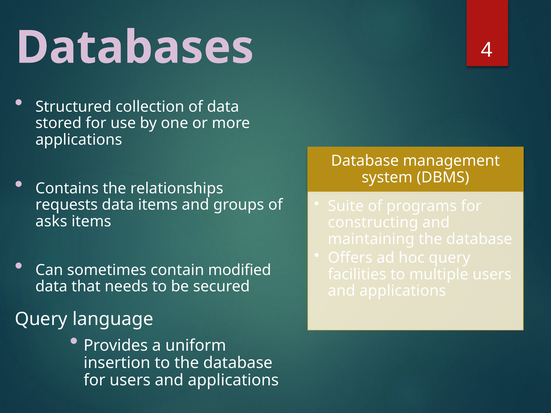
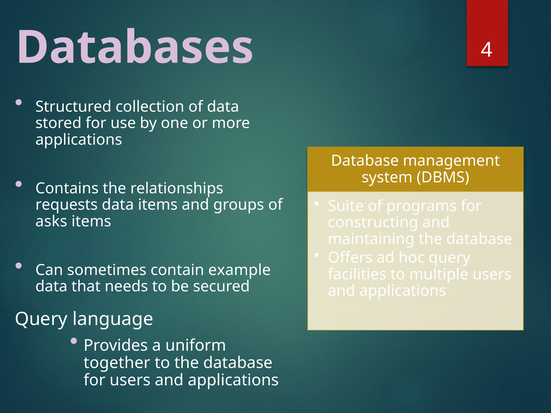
modified: modified -> example
insertion: insertion -> together
